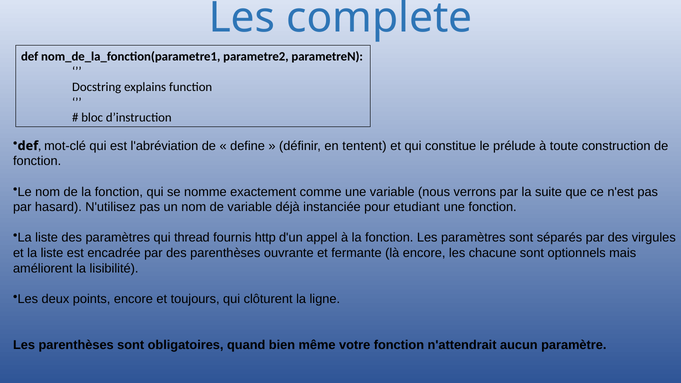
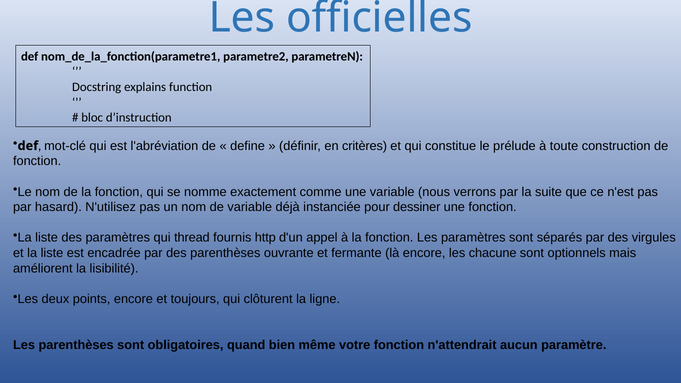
complete: complete -> officielles
tentent: tentent -> critères
etudiant: etudiant -> dessiner
